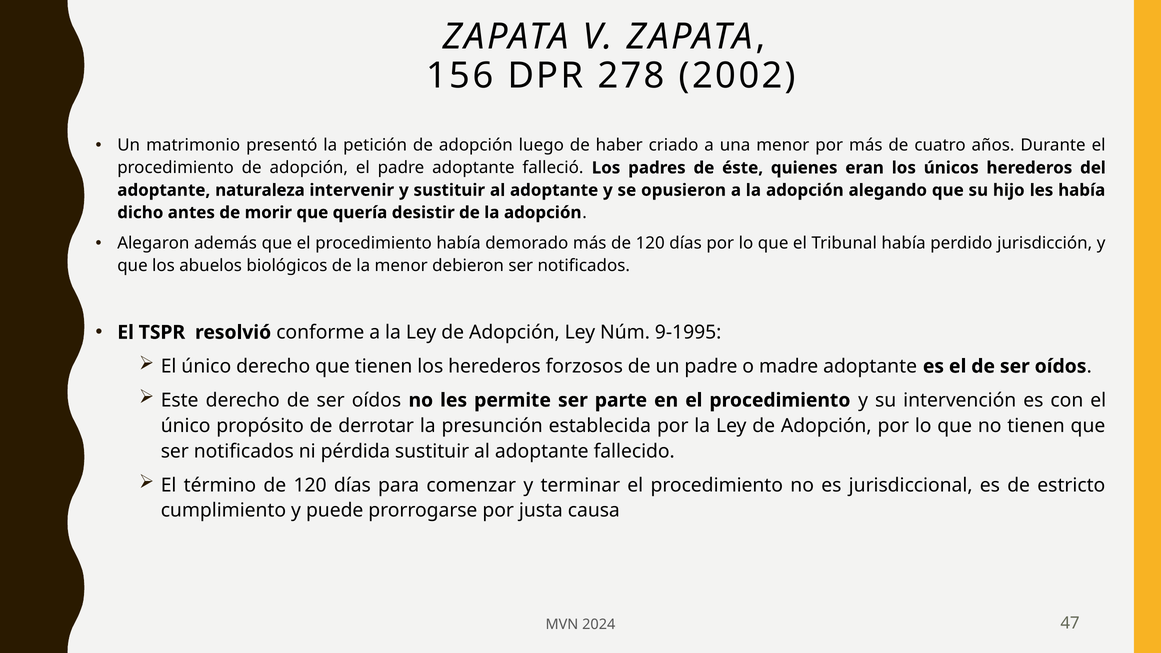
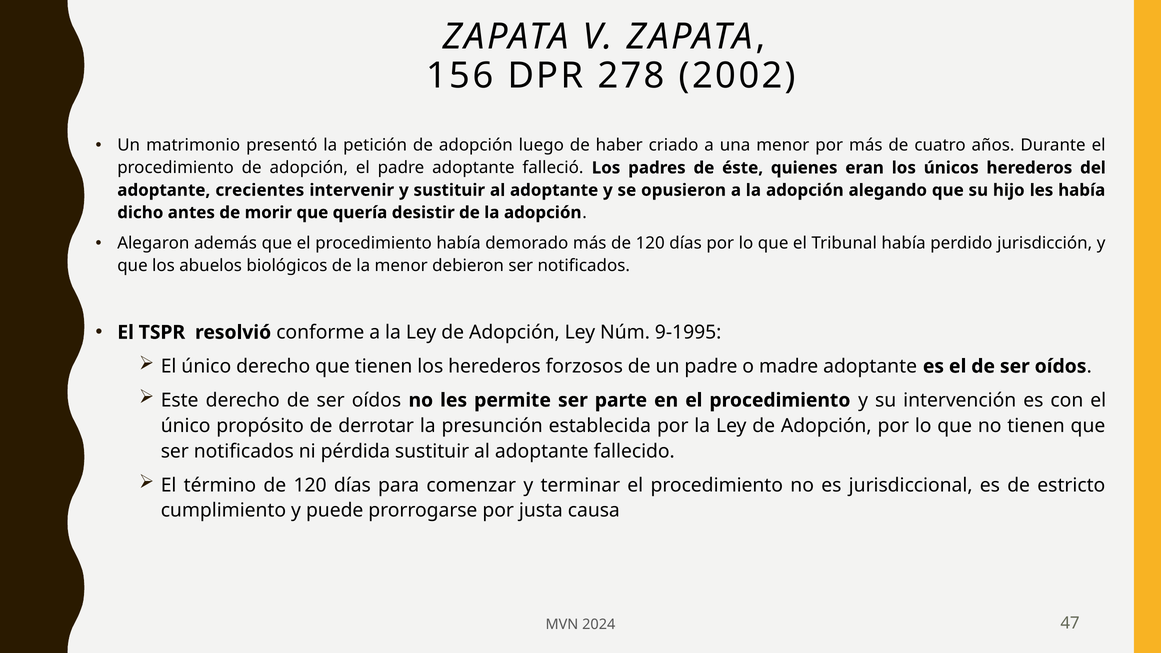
naturaleza: naturaleza -> crecientes
